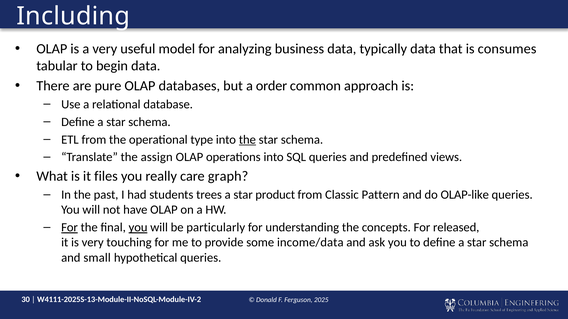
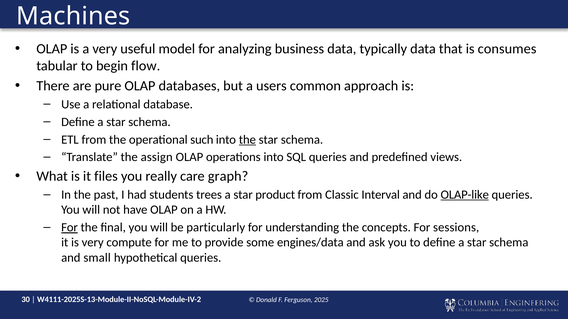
Including: Including -> Machines
begin data: data -> flow
order: order -> users
type: type -> such
Pattern: Pattern -> Interval
OLAP-like underline: none -> present
you at (138, 228) underline: present -> none
released: released -> sessions
touching: touching -> compute
income/data: income/data -> engines/data
